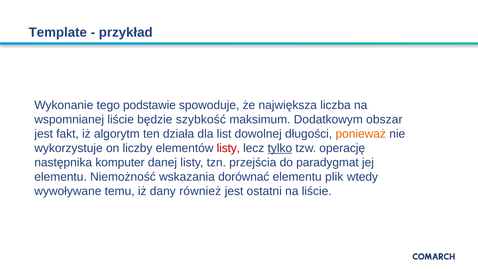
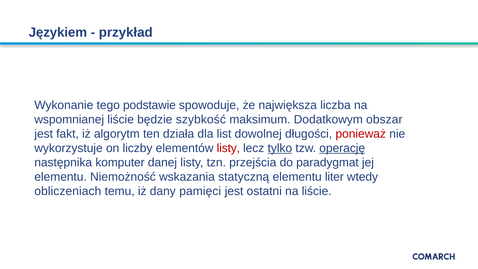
Template: Template -> Językiem
ponieważ colour: orange -> red
operację underline: none -> present
dorównać: dorównać -> statyczną
plik: plik -> liter
wywoływane: wywoływane -> obliczeniach
również: również -> pamięci
